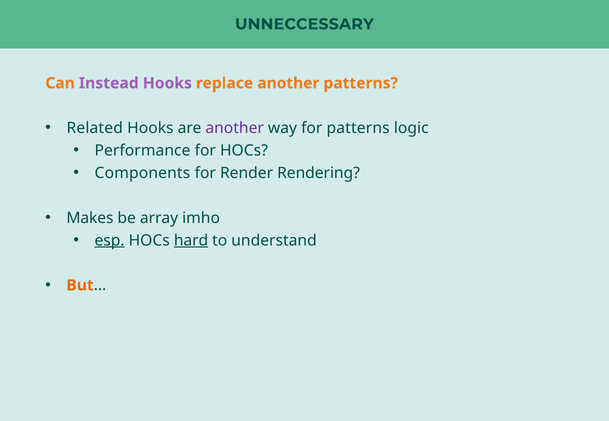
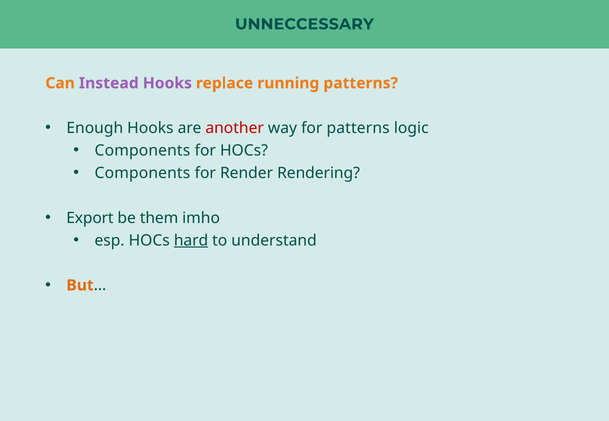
replace another: another -> running
Related: Related -> Enough
another at (235, 128) colour: purple -> red
Performance at (142, 151): Performance -> Components
Makes: Makes -> Export
array: array -> them
esp underline: present -> none
